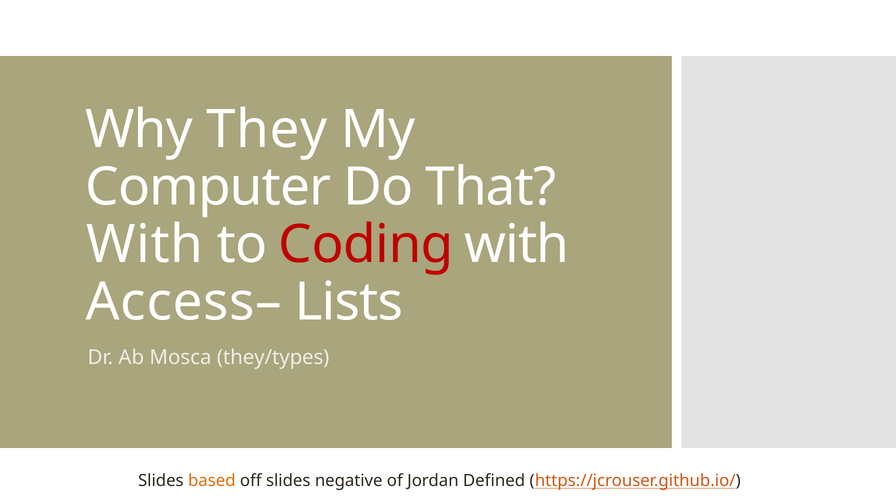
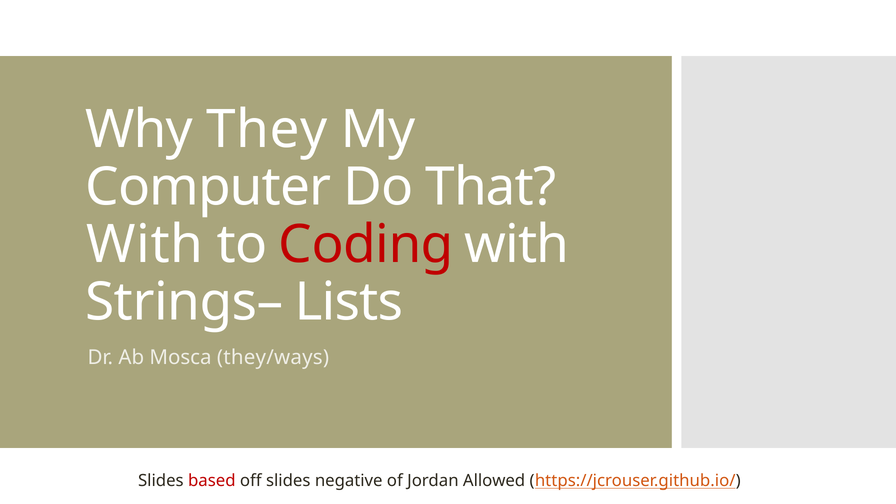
Access–: Access– -> Strings–
they/types: they/types -> they/ways
based colour: orange -> red
Defined: Defined -> Allowed
